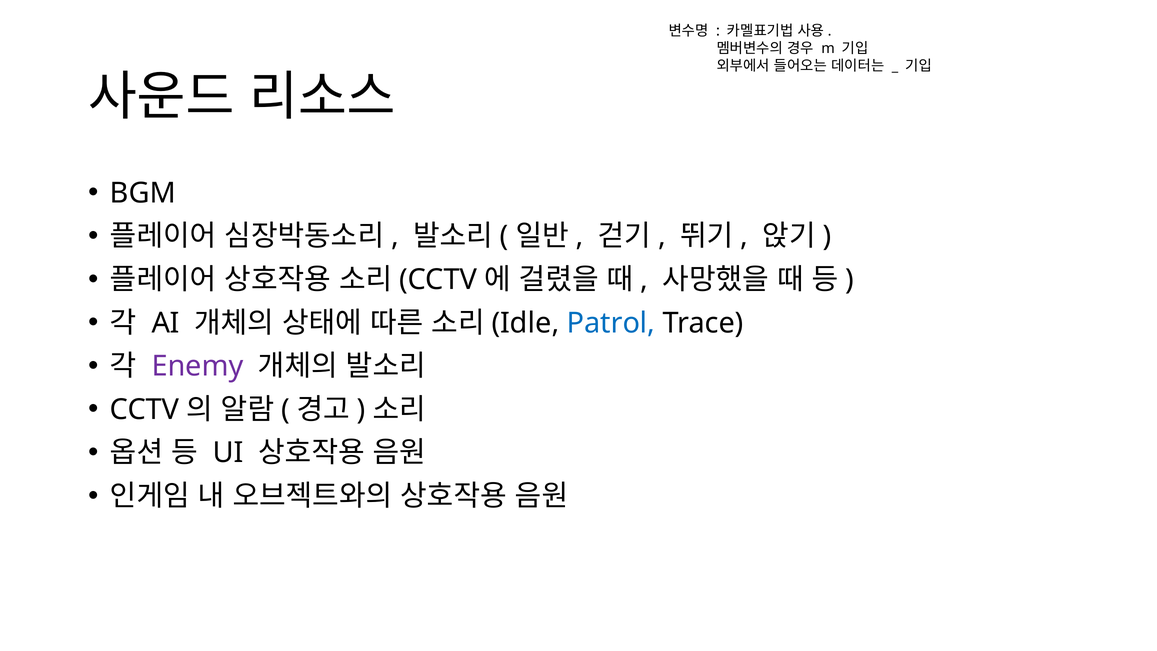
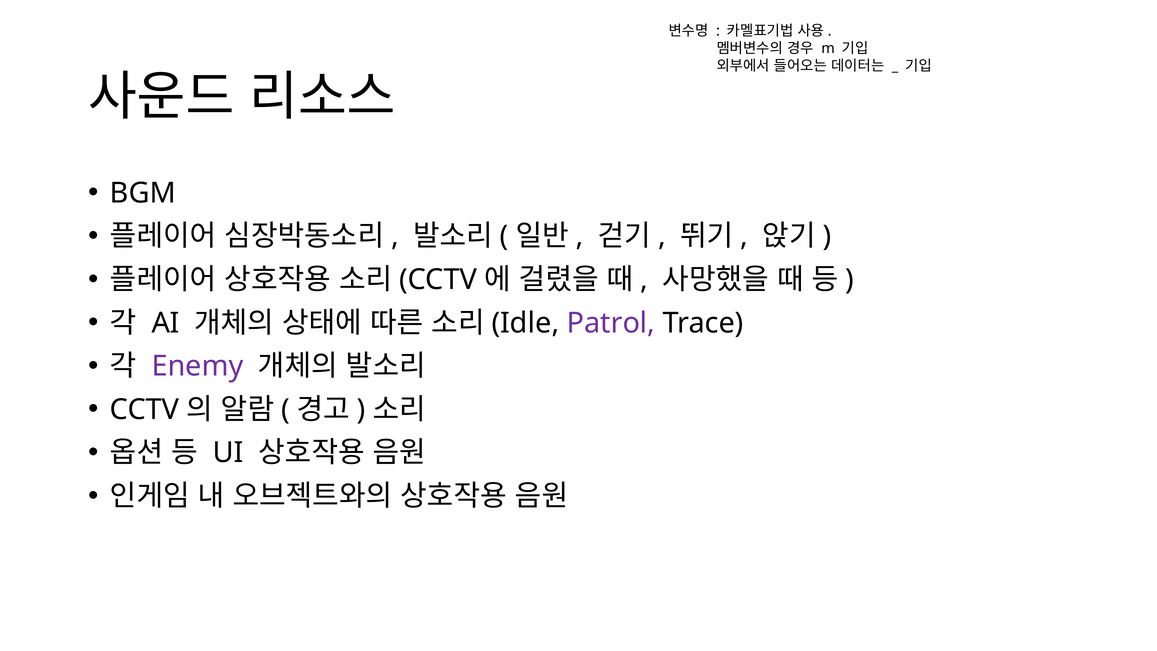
Patrol colour: blue -> purple
